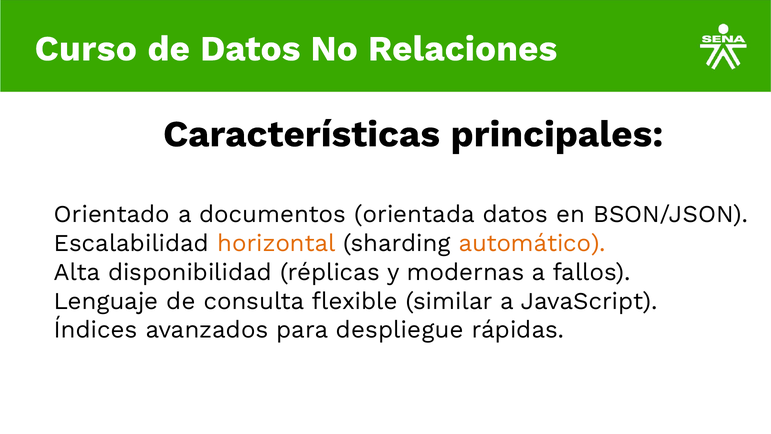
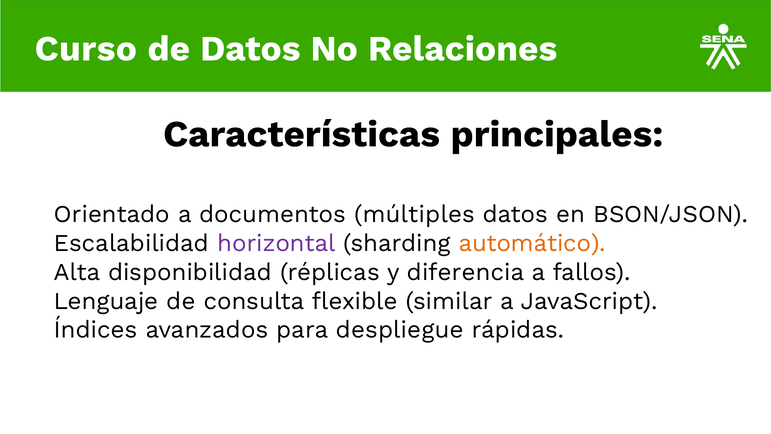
orientada: orientada -> múltiples
horizontal colour: orange -> purple
modernas: modernas -> diferencia
